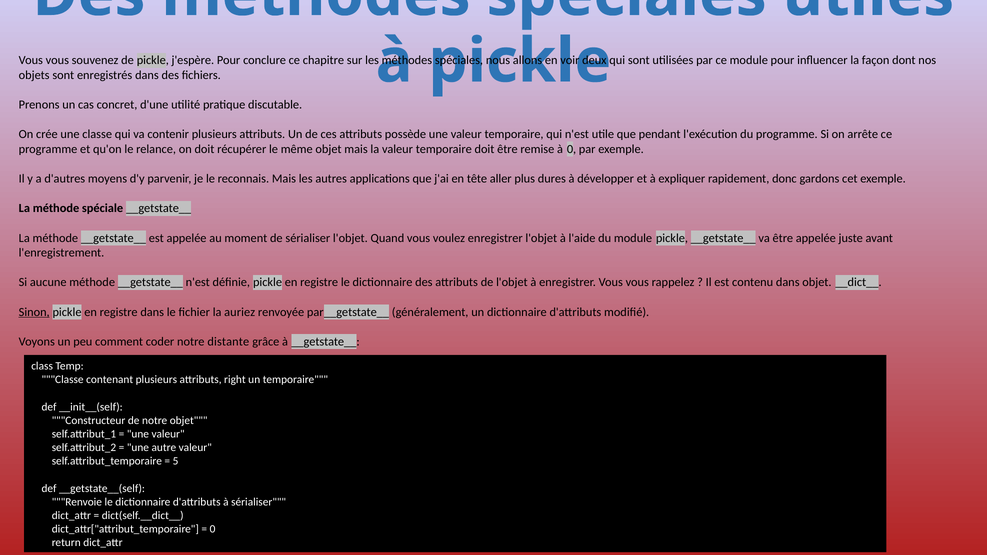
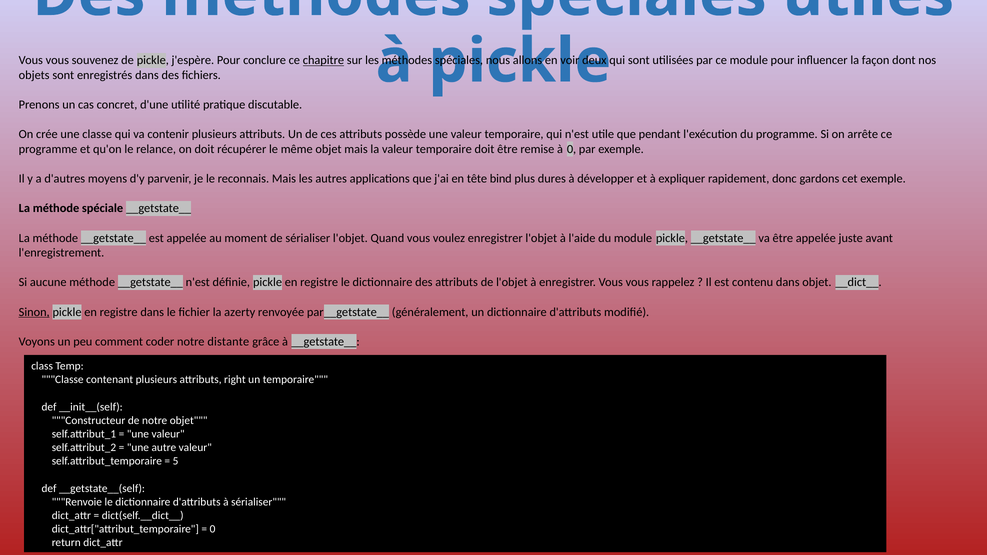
chapitre underline: none -> present
aller: aller -> bind
auriez: auriez -> azerty
